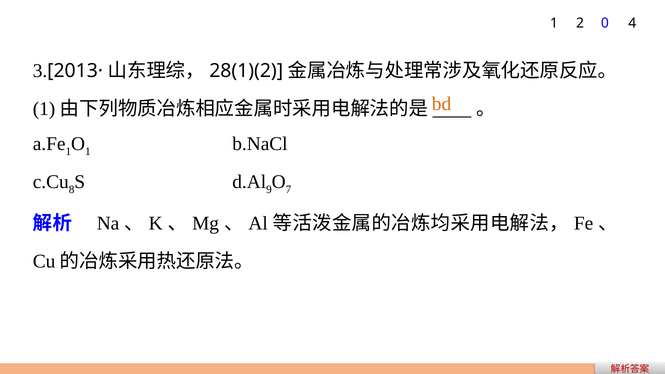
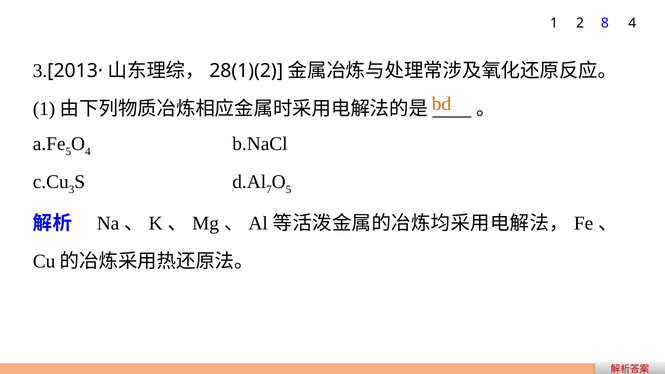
0: 0 -> 8
1 at (68, 152): 1 -> 5
1 at (88, 152): 1 -> 4
8 at (72, 190): 8 -> 3
9: 9 -> 7
7 at (288, 190): 7 -> 5
